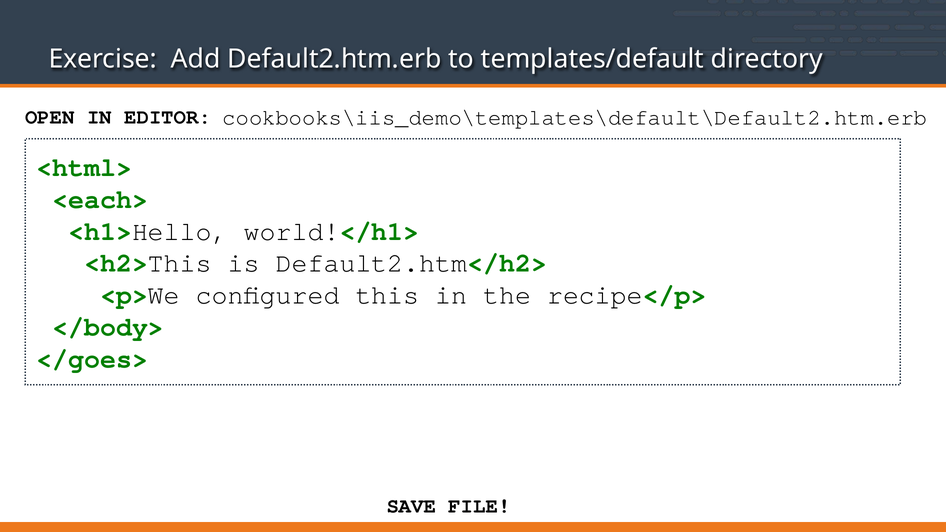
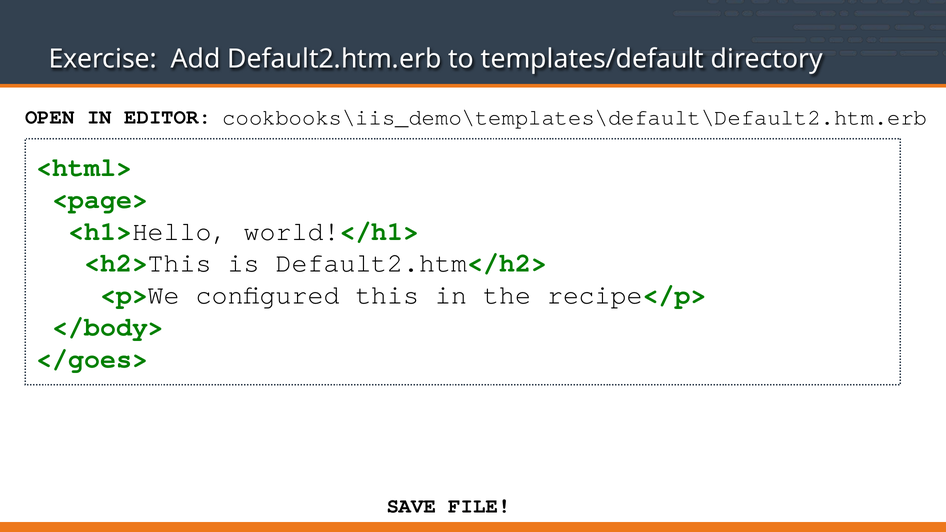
<each>: <each> -> <page>
